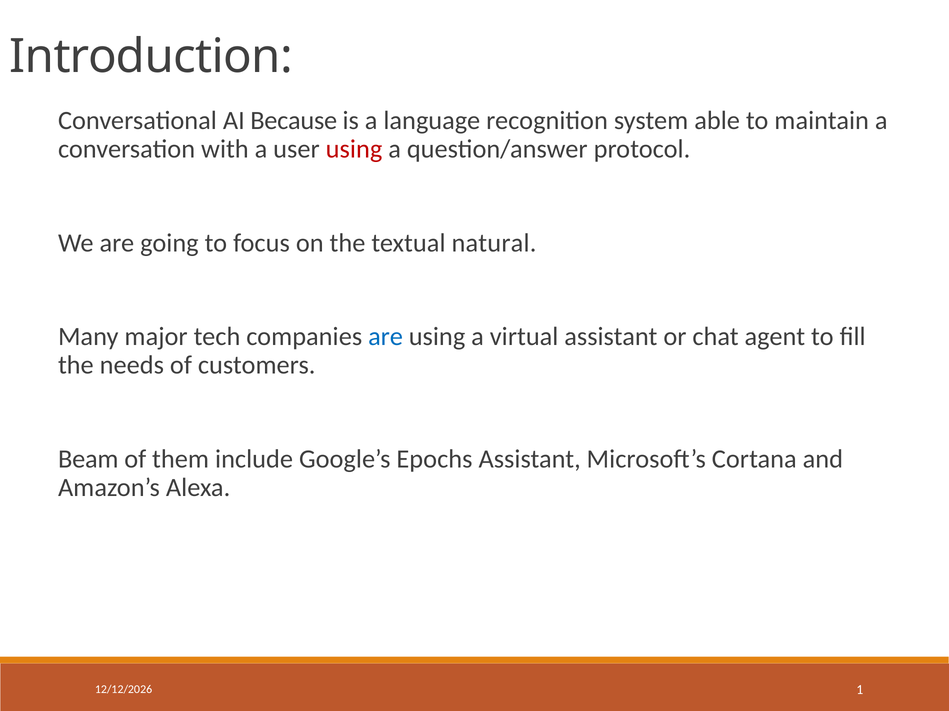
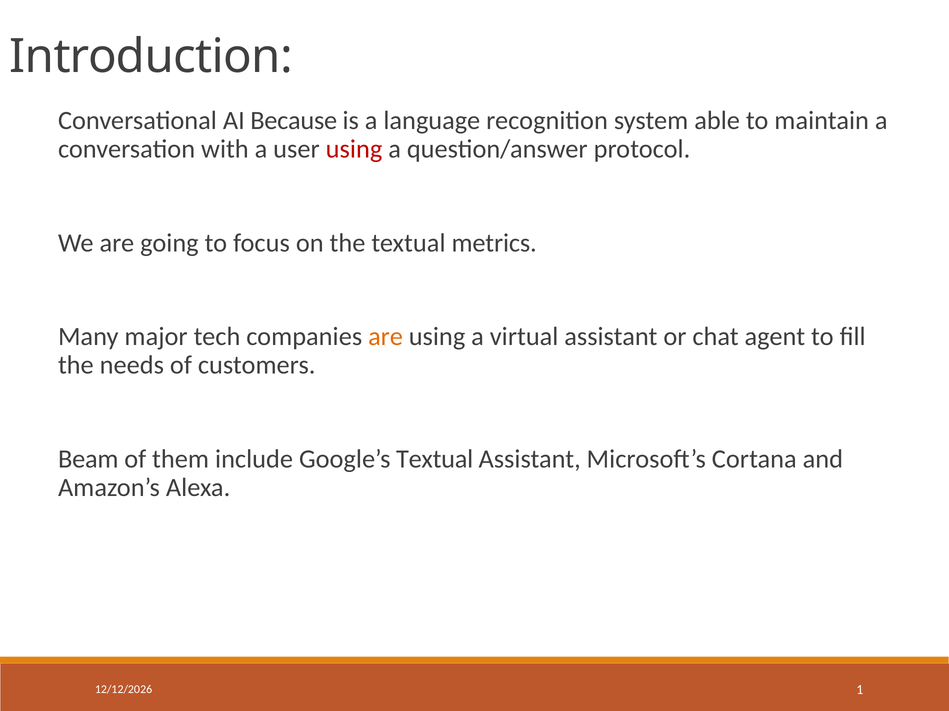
natural: natural -> metrics
are at (386, 337) colour: blue -> orange
Google’s Epochs: Epochs -> Textual
